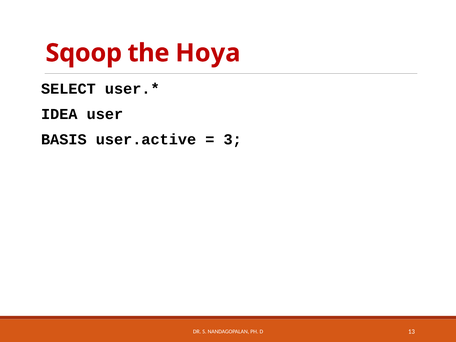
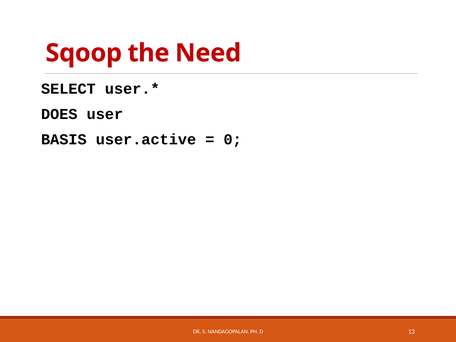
Hoya: Hoya -> Need
IDEA: IDEA -> DOES
3: 3 -> 0
